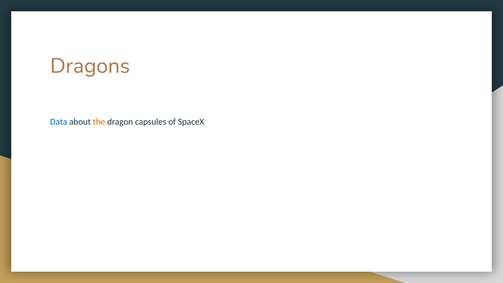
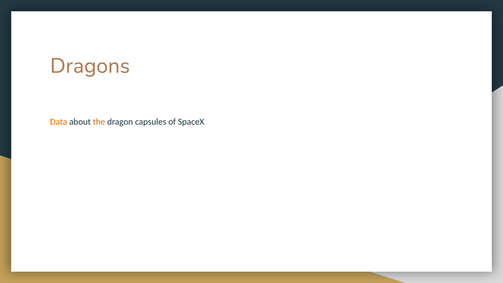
Data colour: blue -> orange
